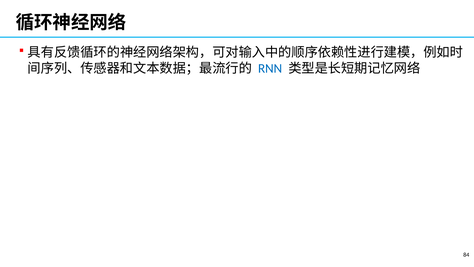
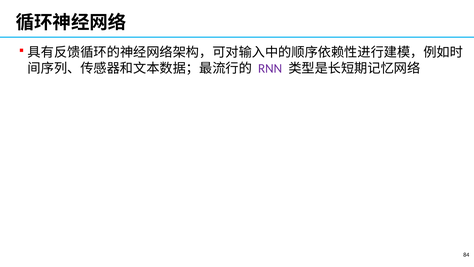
RNN colour: blue -> purple
